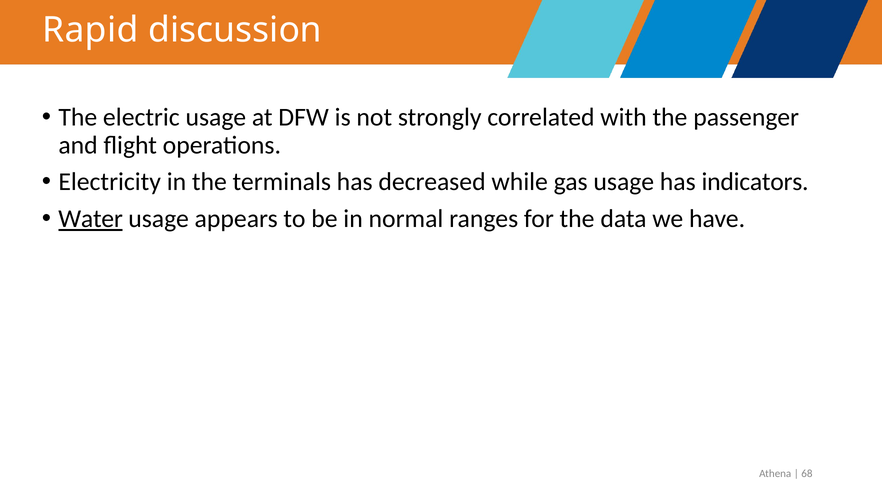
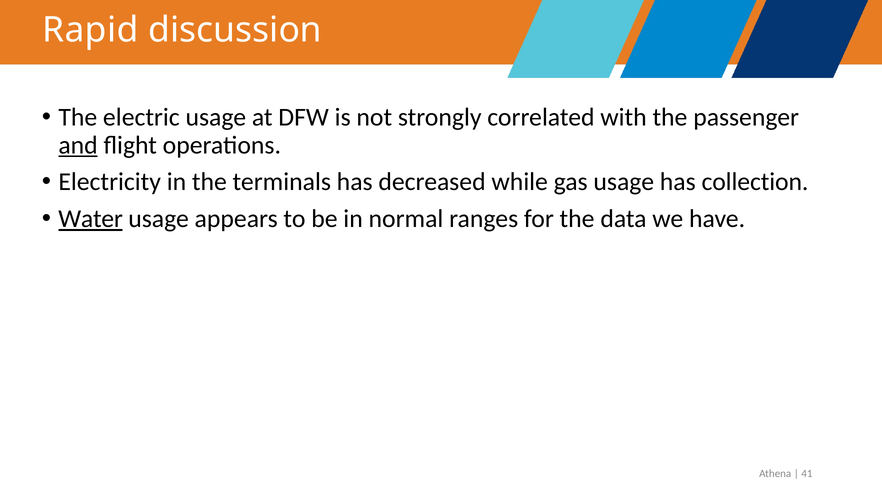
and underline: none -> present
indicators: indicators -> collection
68: 68 -> 41
